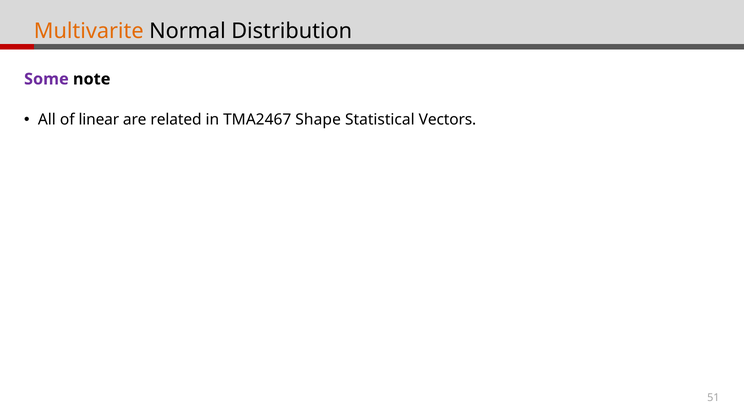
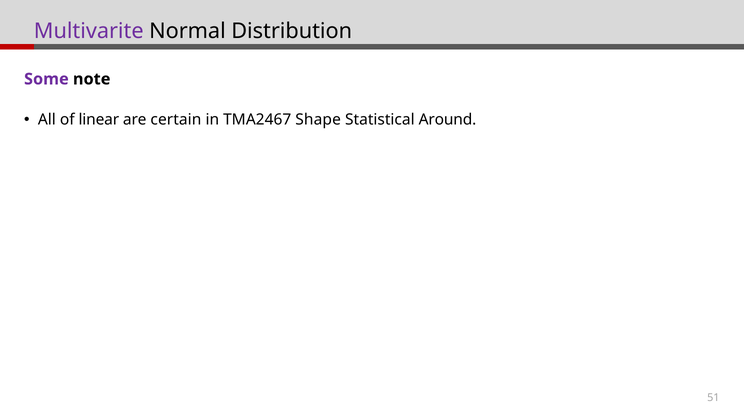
Multivarite colour: orange -> purple
related: related -> certain
Vectors: Vectors -> Around
